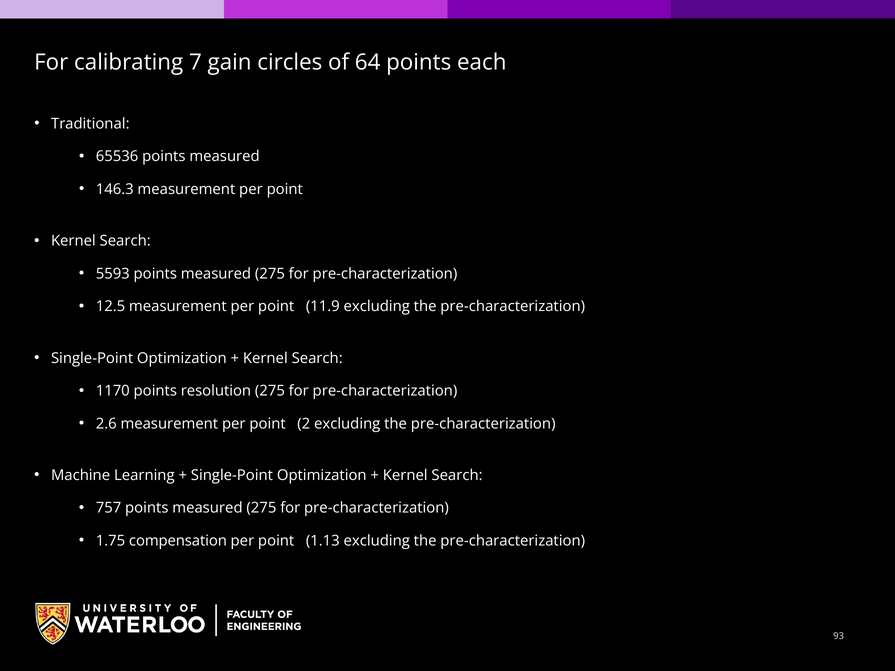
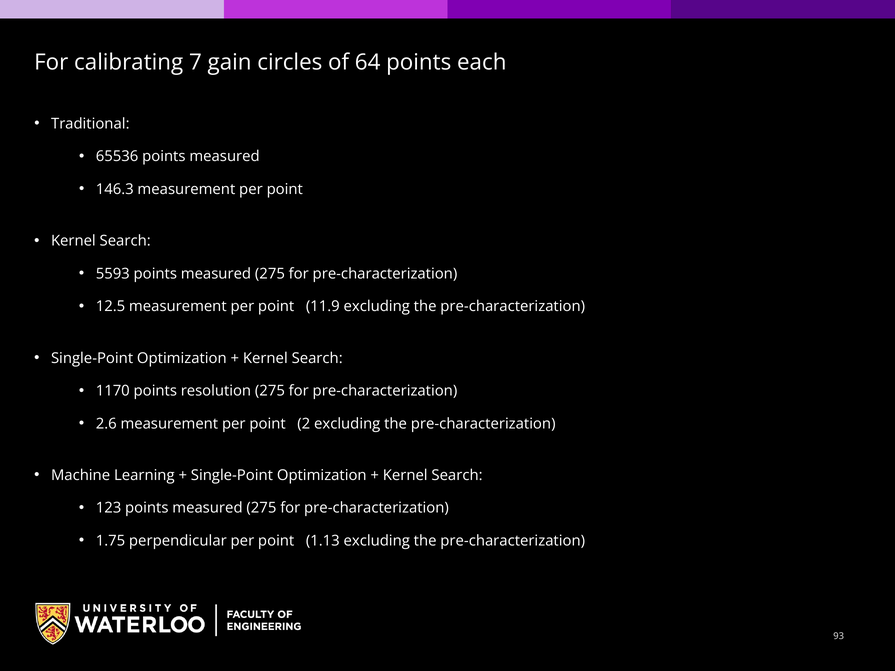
757: 757 -> 123
compensation: compensation -> perpendicular
